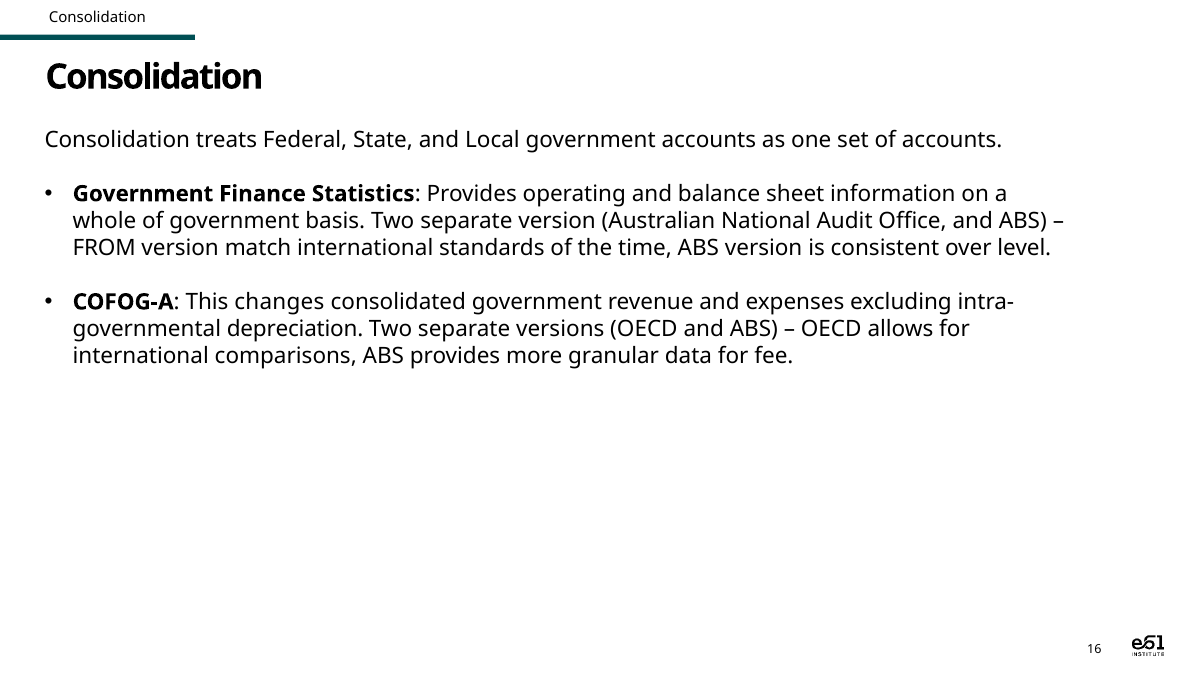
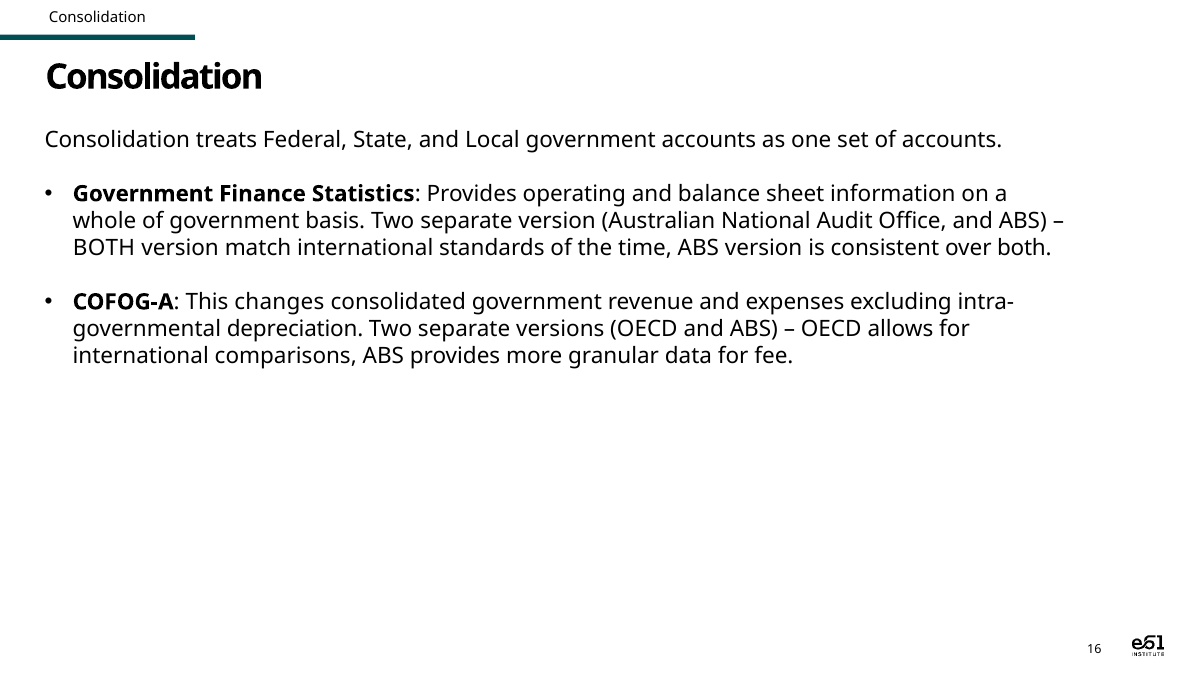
FROM at (104, 248): FROM -> BOTH
over level: level -> both
